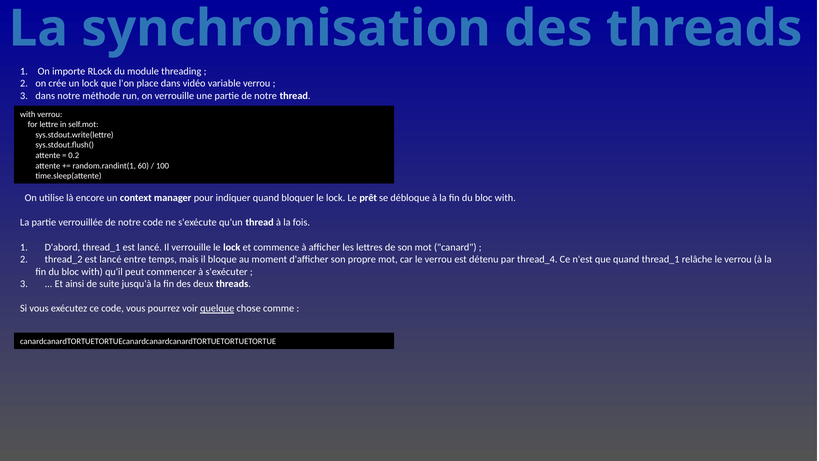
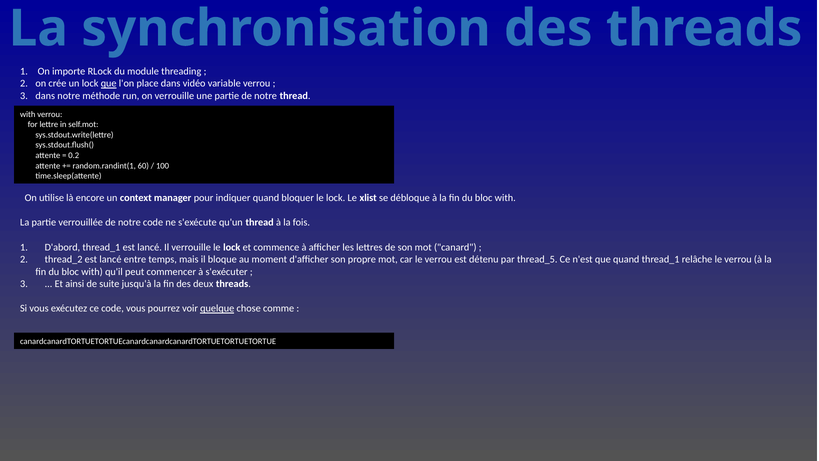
que at (109, 84) underline: none -> present
prêt: prêt -> xlist
thread_4: thread_4 -> thread_5
